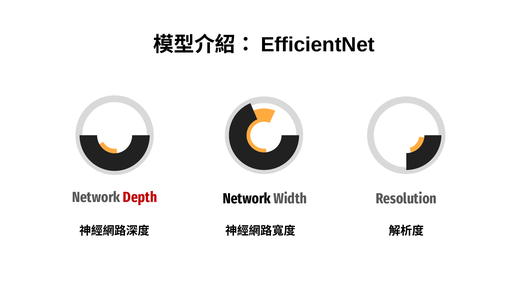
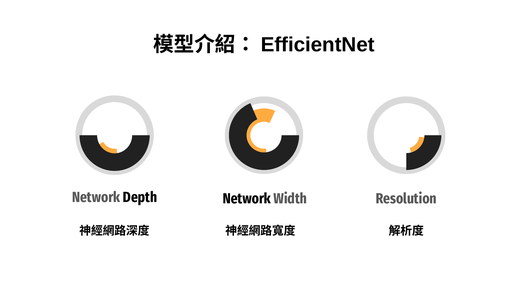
Depth colour: red -> black
